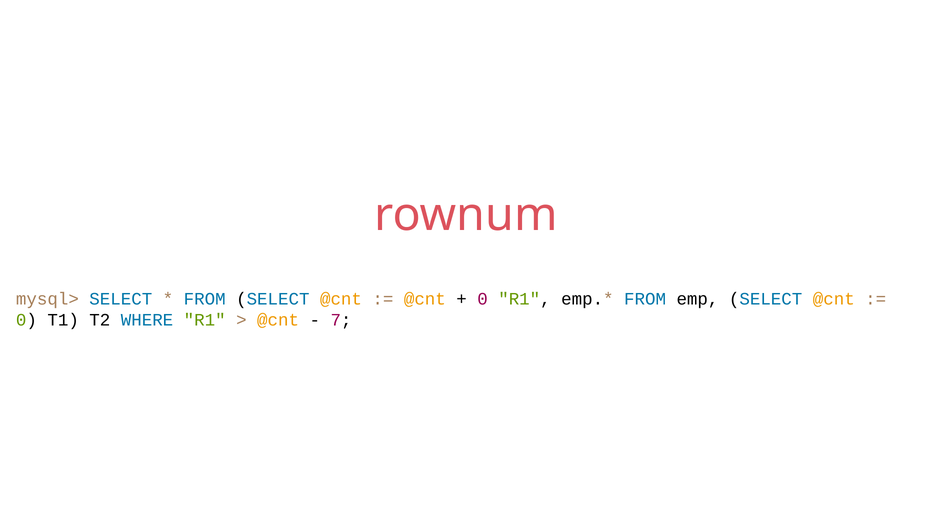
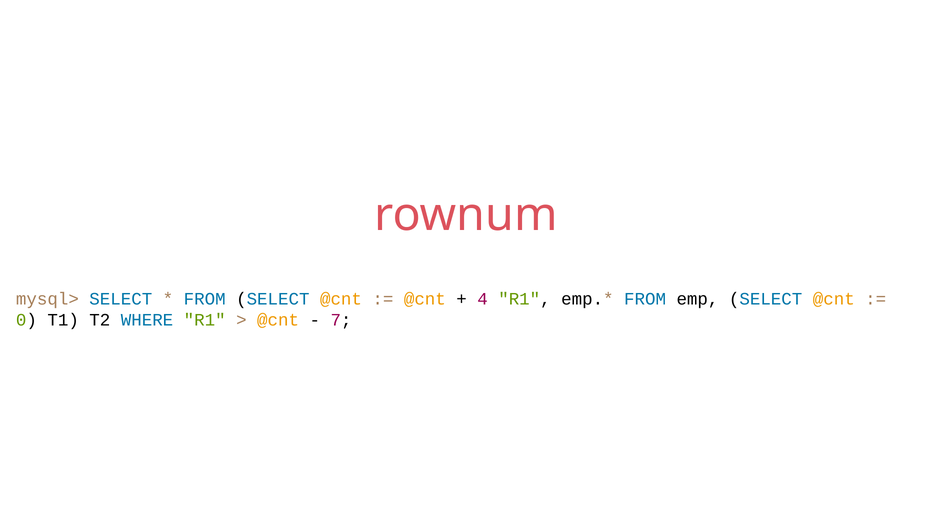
0 at (483, 299): 0 -> 4
